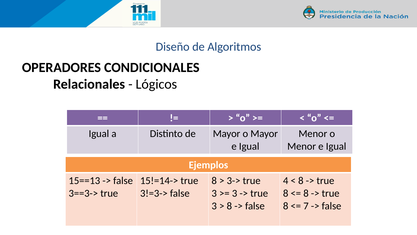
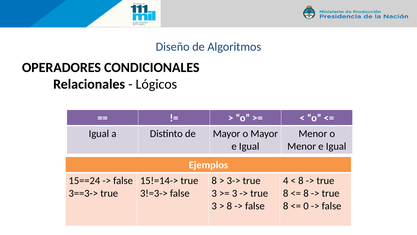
15==13: 15==13 -> 15==24
7: 7 -> 0
